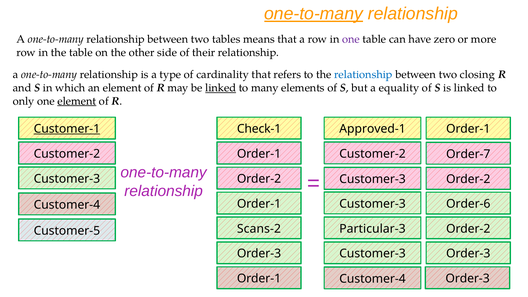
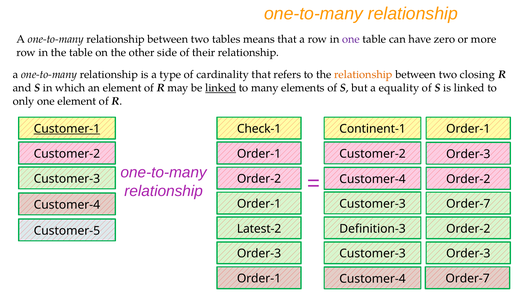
one-to-many at (314, 14) underline: present -> none
relationship at (363, 75) colour: blue -> orange
element at (77, 101) underline: present -> none
Approved-1: Approved-1 -> Continent-1
Customer-2 Order-7: Order-7 -> Order-3
Customer-3 at (373, 179): Customer-3 -> Customer-4
Order-6 at (468, 204): Order-6 -> Order-7
Scans-2: Scans-2 -> Latest-2
Particular-3: Particular-3 -> Definition-3
Customer-4 Order-3: Order-3 -> Order-7
